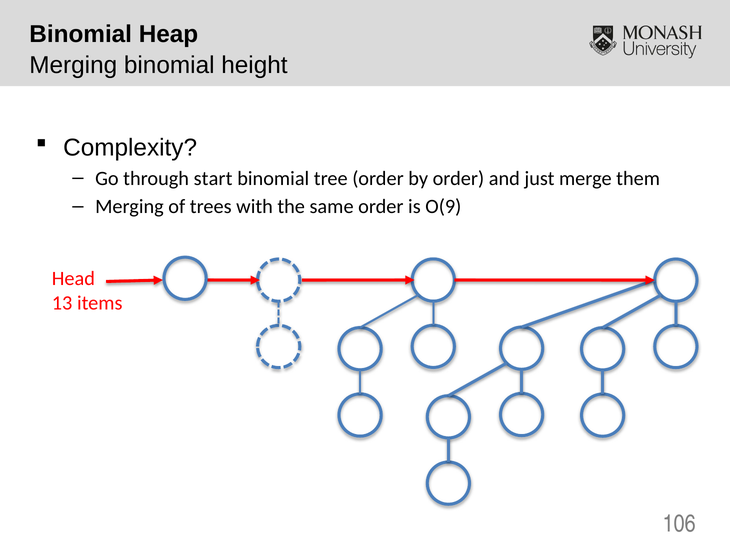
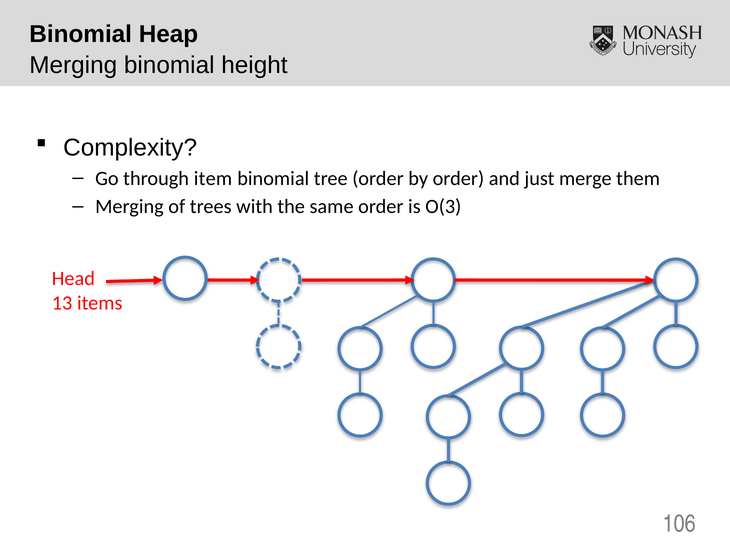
start: start -> item
O(9: O(9 -> O(3
